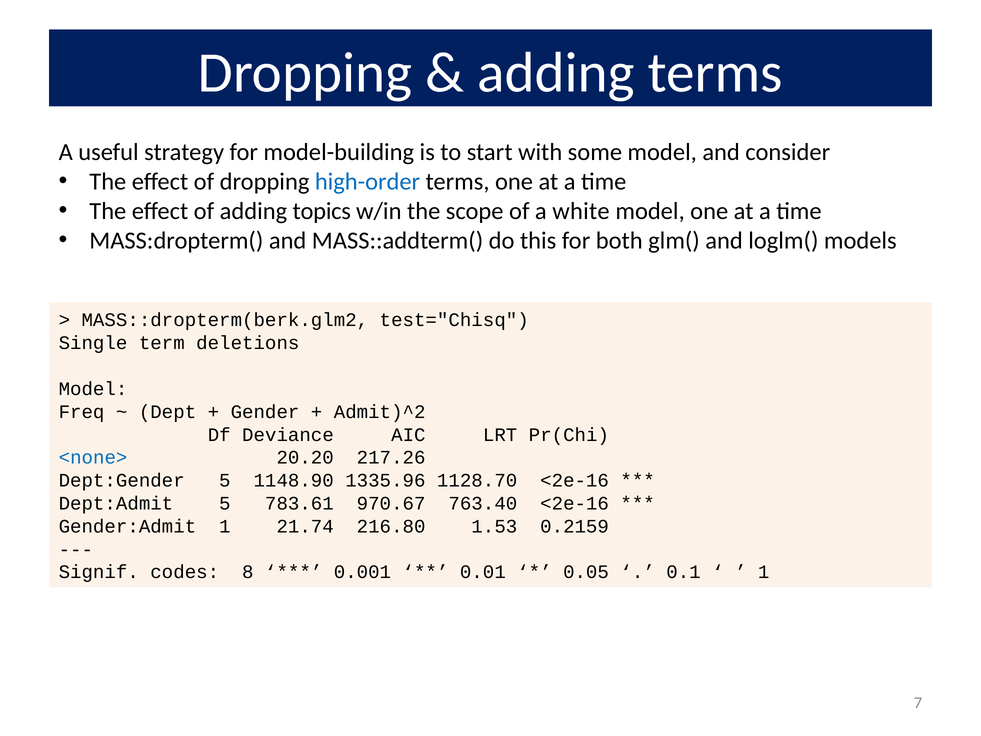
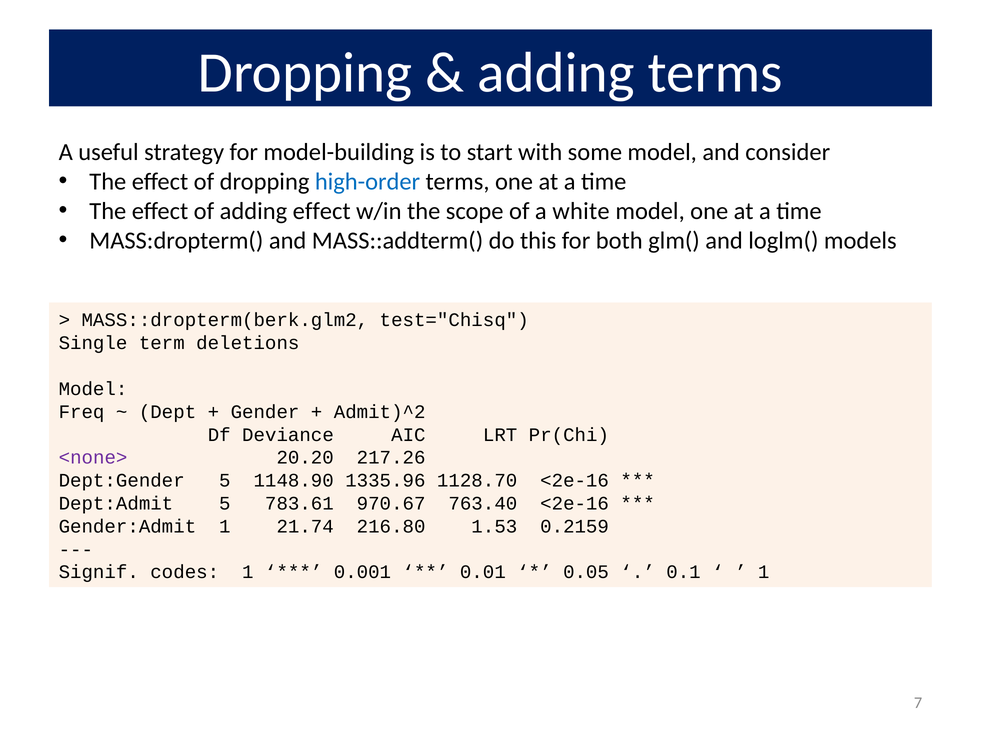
adding topics: topics -> effect
<none> colour: blue -> purple
codes 8: 8 -> 1
